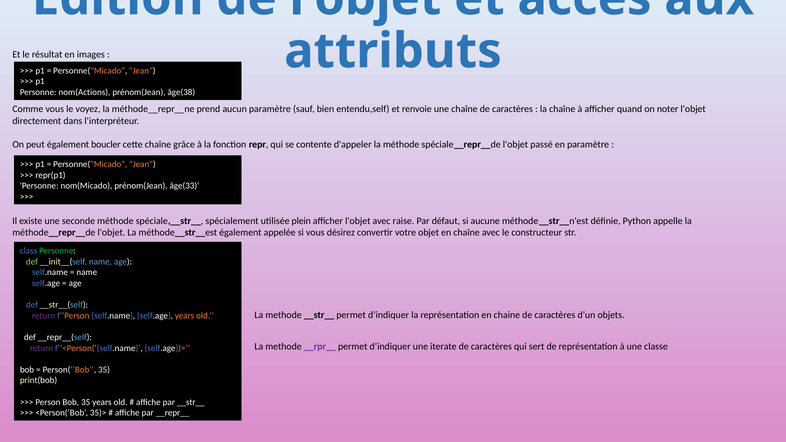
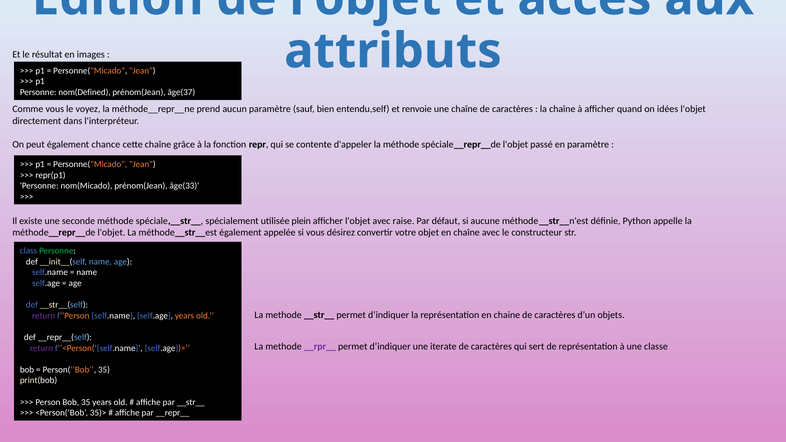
nom(Actions: nom(Actions -> nom(Defined
âge(38: âge(38 -> âge(37
noter: noter -> idées
boucler: boucler -> chance
def at (32, 262) colour: light green -> white
